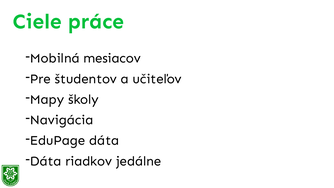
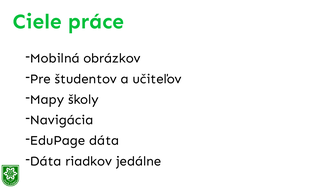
mesiacov: mesiacov -> obrázkov
